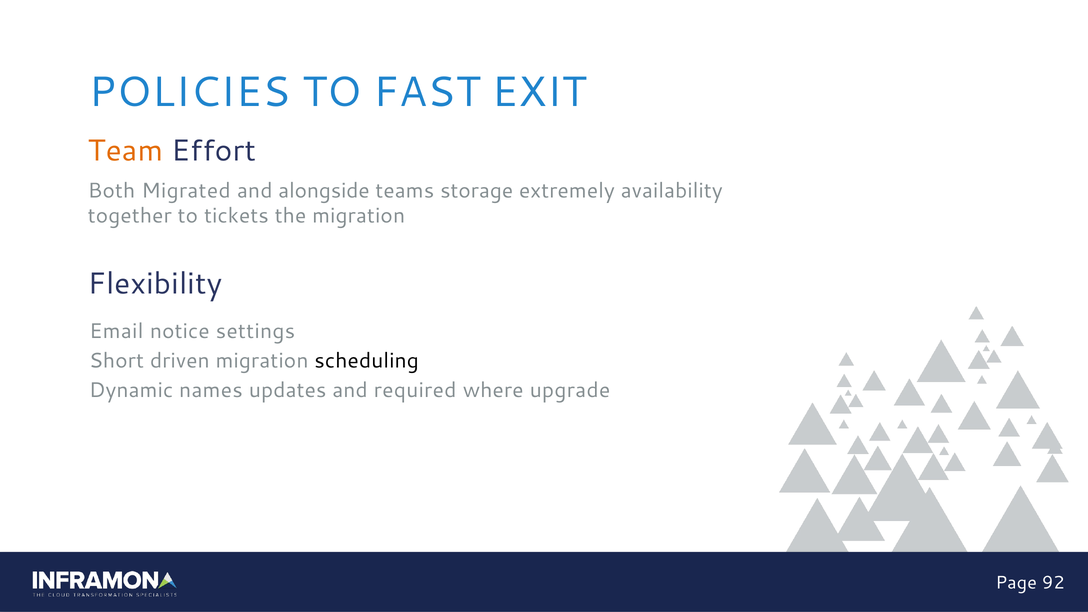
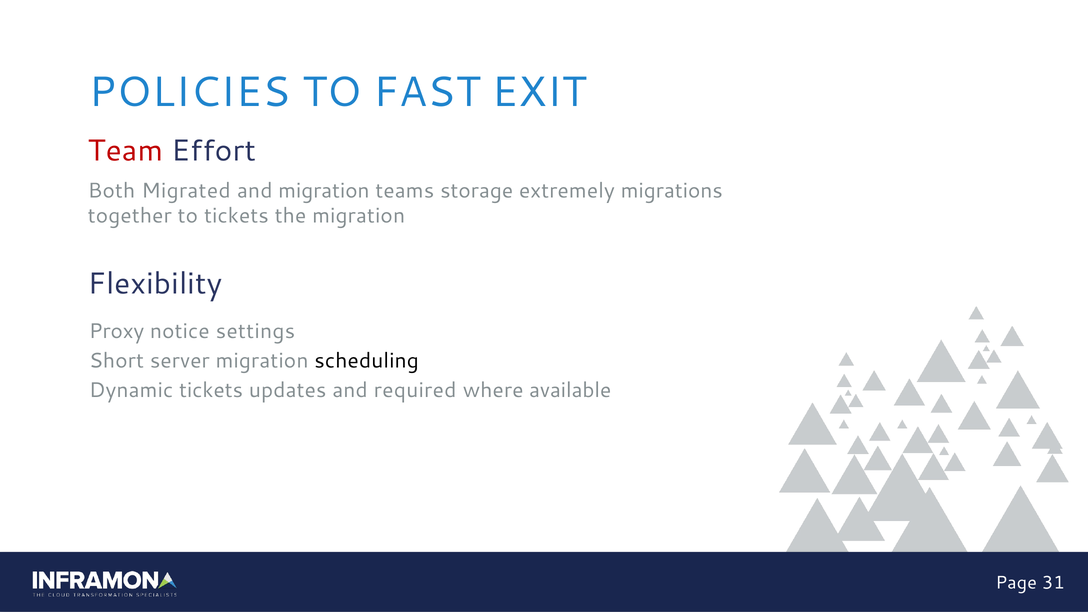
Team colour: orange -> red
and alongside: alongside -> migration
availability: availability -> migrations
Email: Email -> Proxy
driven: driven -> server
Dynamic names: names -> tickets
upgrade: upgrade -> available
92: 92 -> 31
